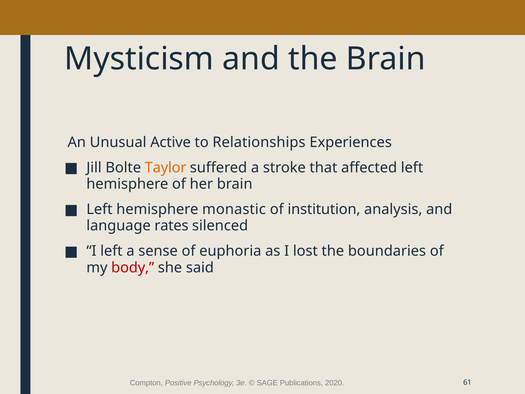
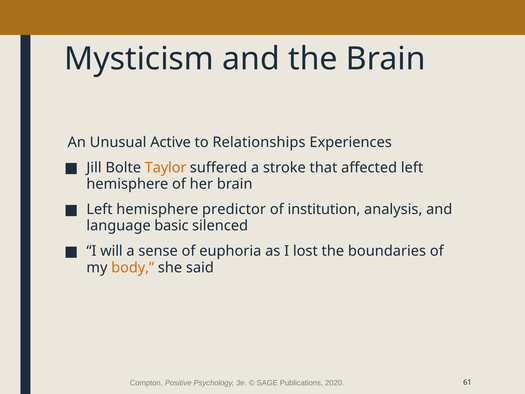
monastic: monastic -> predictor
rates: rates -> basic
I left: left -> will
body colour: red -> orange
